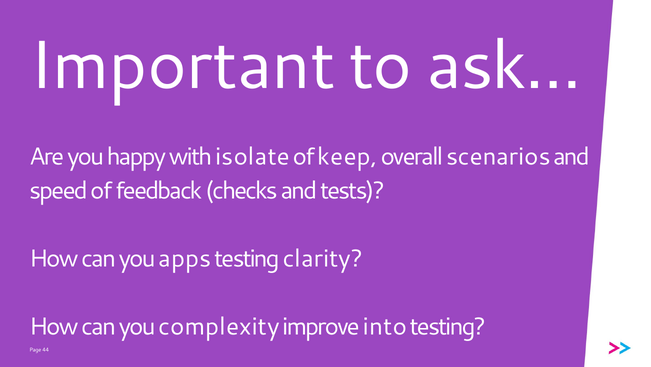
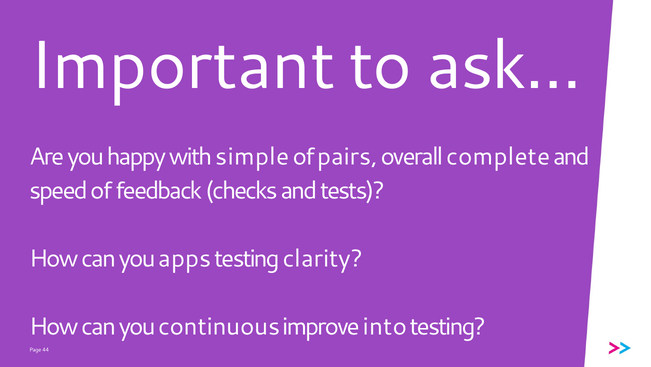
isolate: isolate -> simple
keep: keep -> pairs
scenarios: scenarios -> complete
complexity: complexity -> continuous
